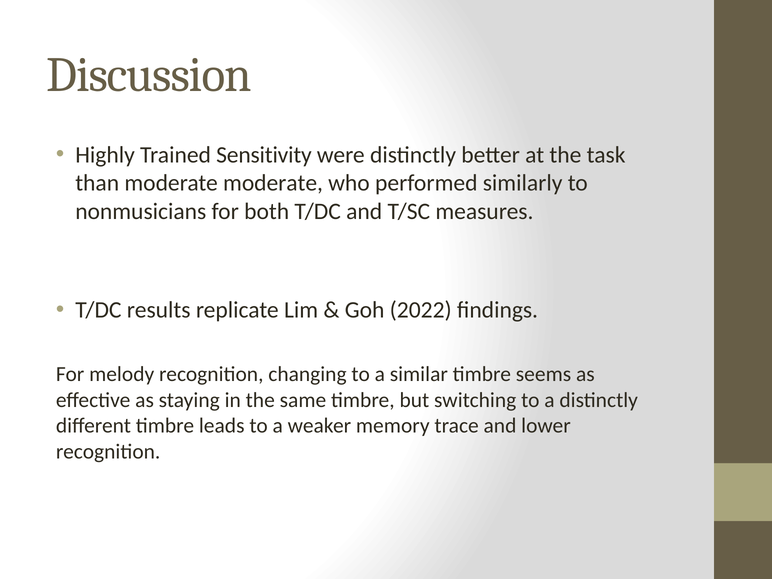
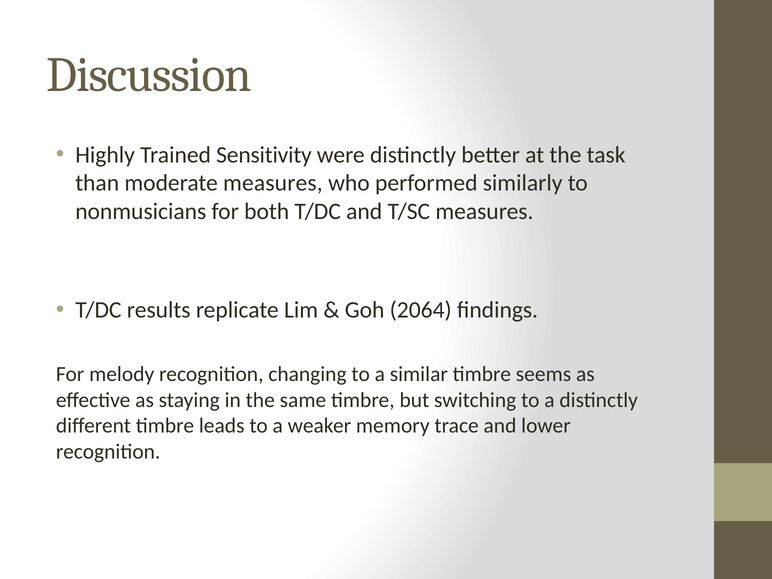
moderate moderate: moderate -> measures
2022: 2022 -> 2064
